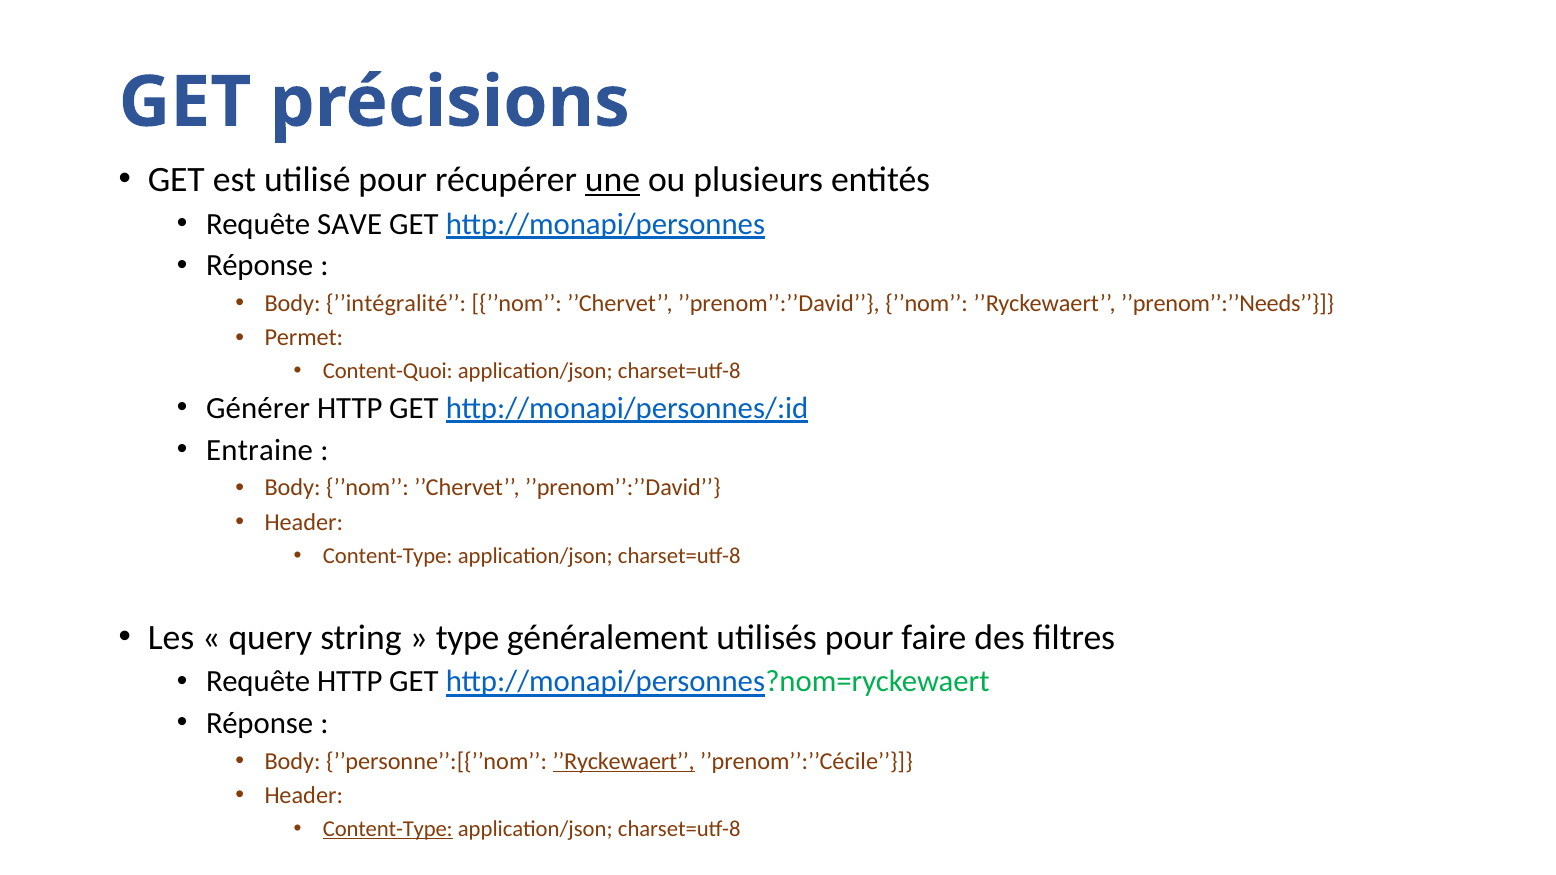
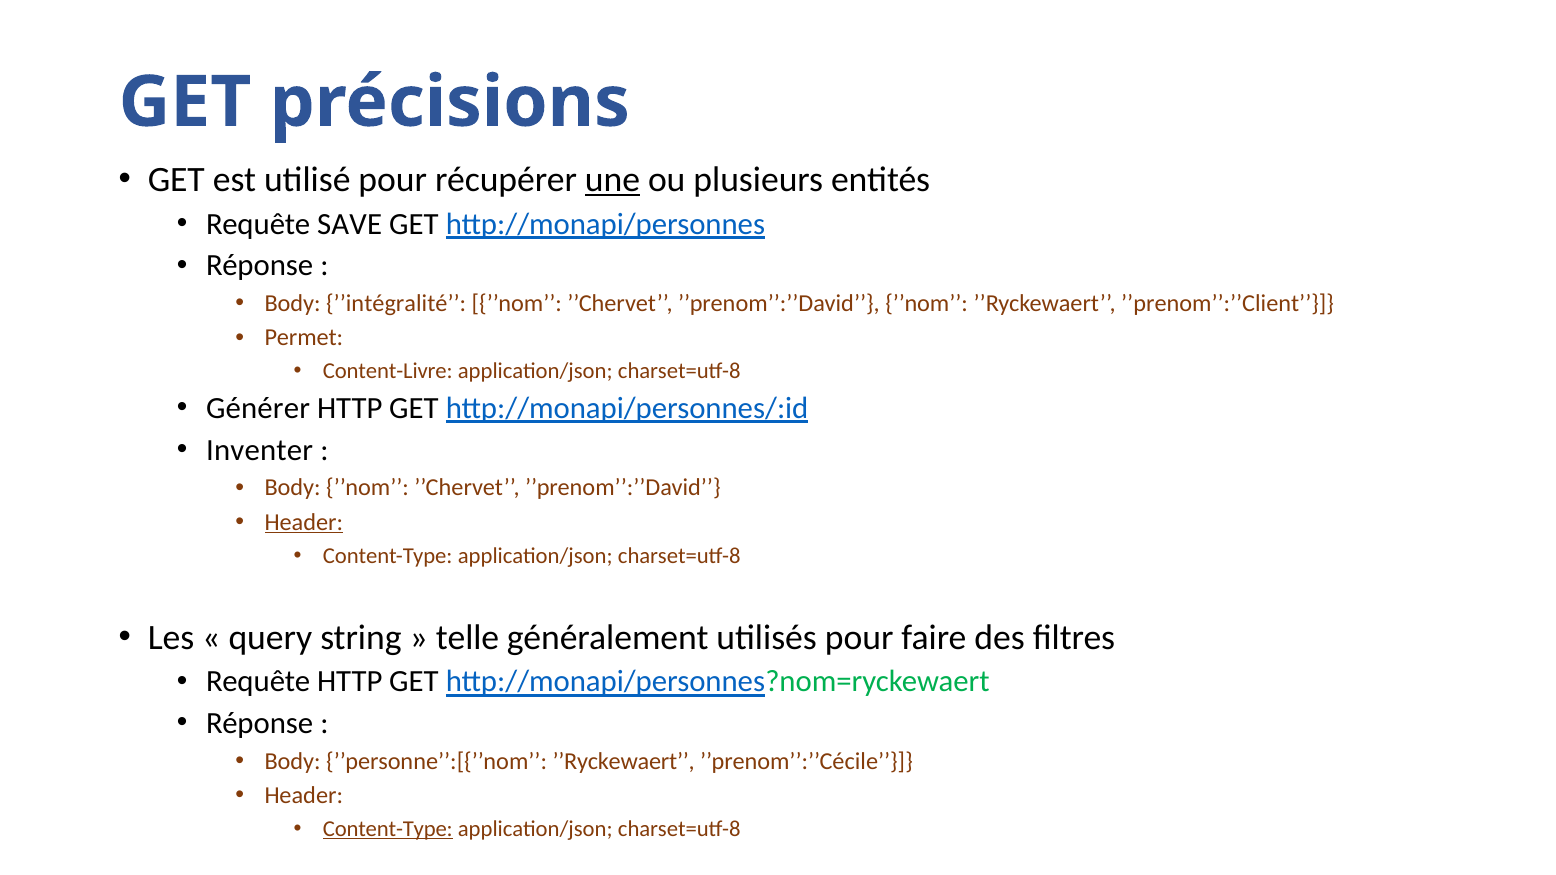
’’prenom’’:’’Needs: ’’prenom’’:’’Needs -> ’’prenom’’:’’Client
Content-Quoi: Content-Quoi -> Content-Livre
Entraine: Entraine -> Inventer
Header at (304, 522) underline: none -> present
type: type -> telle
’’Ryckewaert at (624, 761) underline: present -> none
